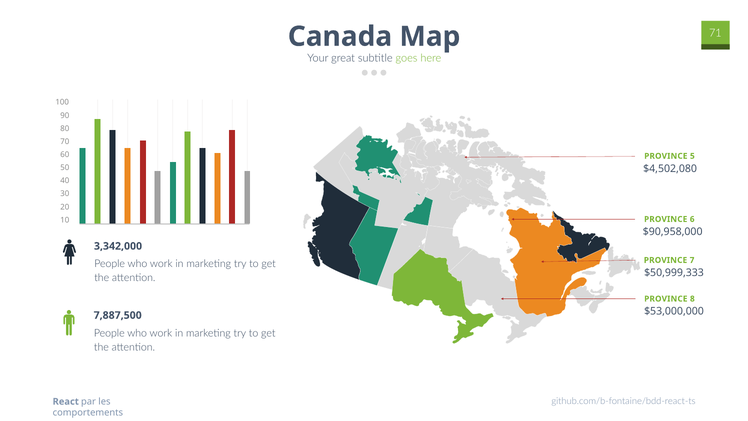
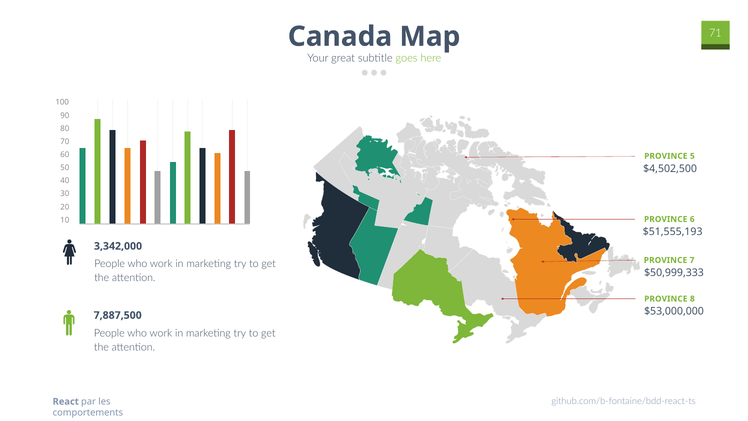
$4,502,080: $4,502,080 -> $4,502,500
$90,958,000: $90,958,000 -> $51,555,193
